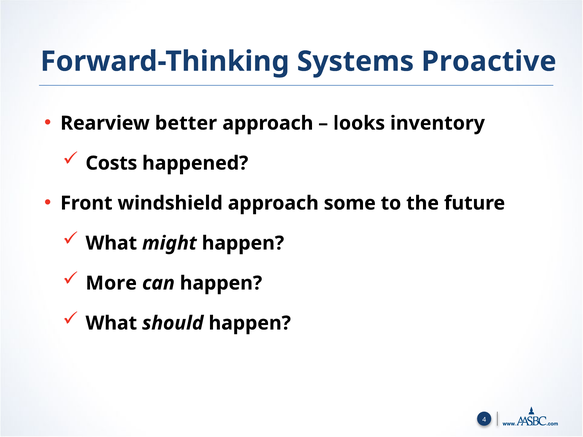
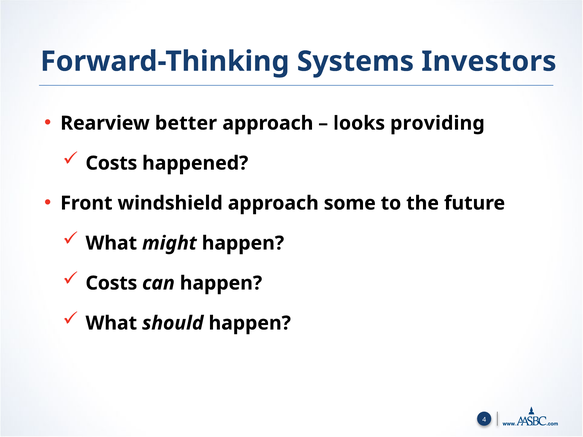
Proactive: Proactive -> Investors
inventory: inventory -> providing
More at (111, 283): More -> Costs
